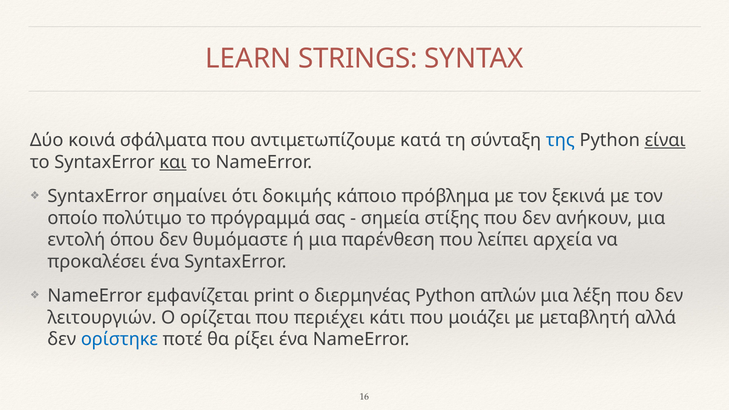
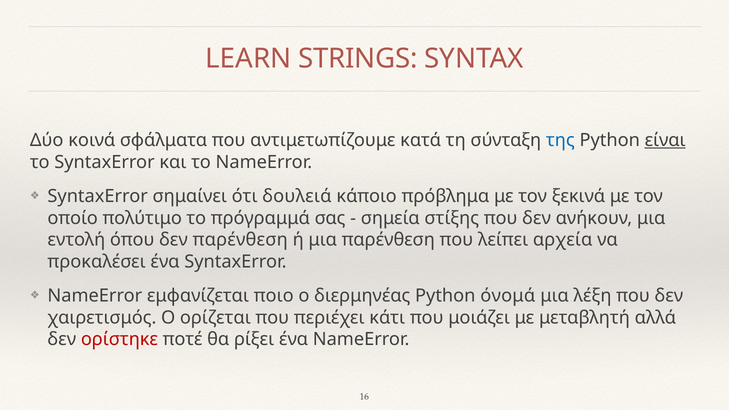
και underline: present -> none
δοκιμής: δοκιμής -> δουλειά
δεν θυμόμαστε: θυμόμαστε -> παρένθεση
print: print -> ποιο
απλών: απλών -> όνομά
λειτουργιών: λειτουργιών -> χαιρετισμός
ορίστηκε colour: blue -> red
